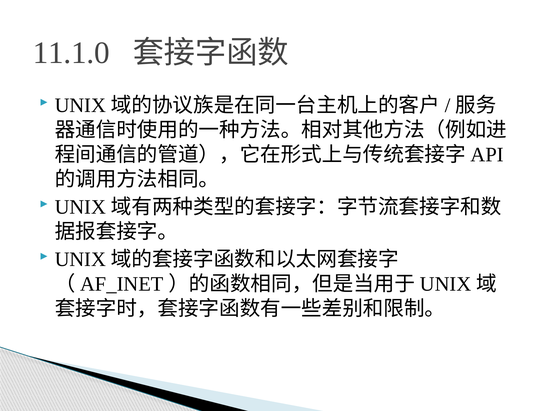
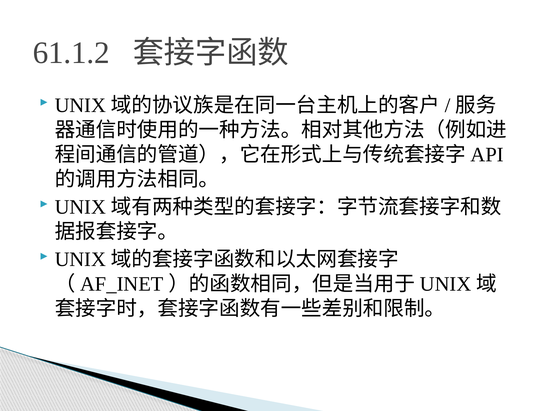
11.1.0: 11.1.0 -> 61.1.2
